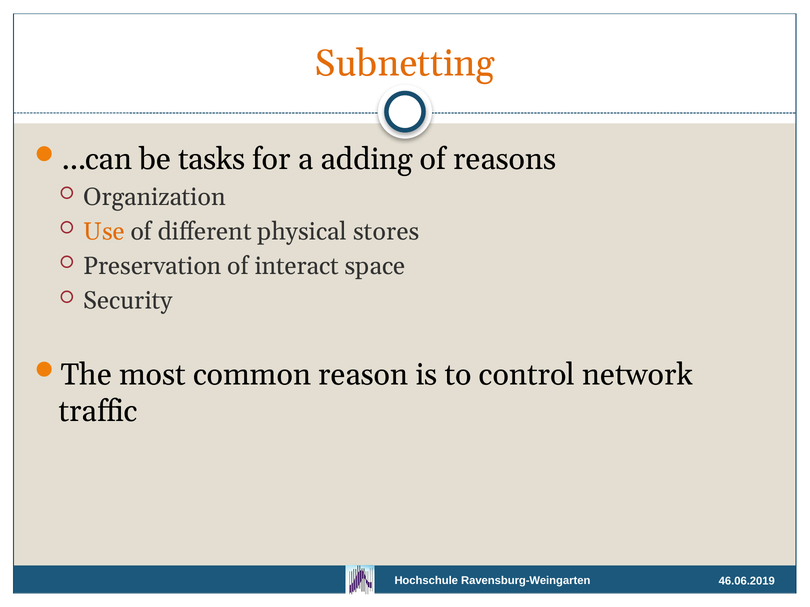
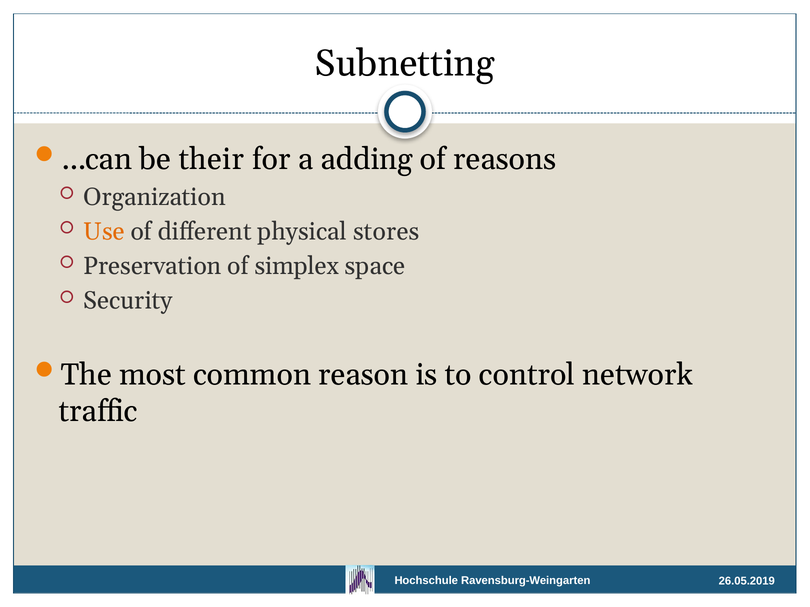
Subnetting colour: orange -> black
tasks: tasks -> their
interact: interact -> simplex
46.06.2019: 46.06.2019 -> 26.05.2019
